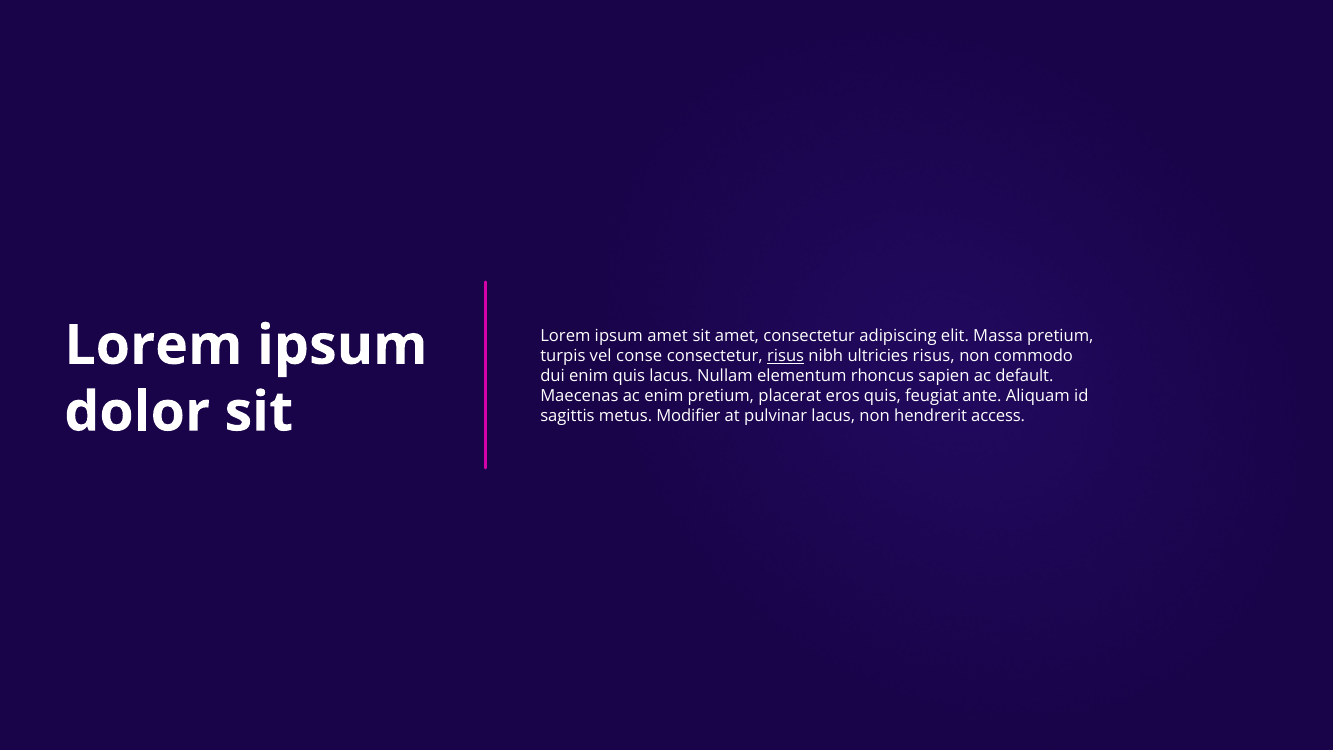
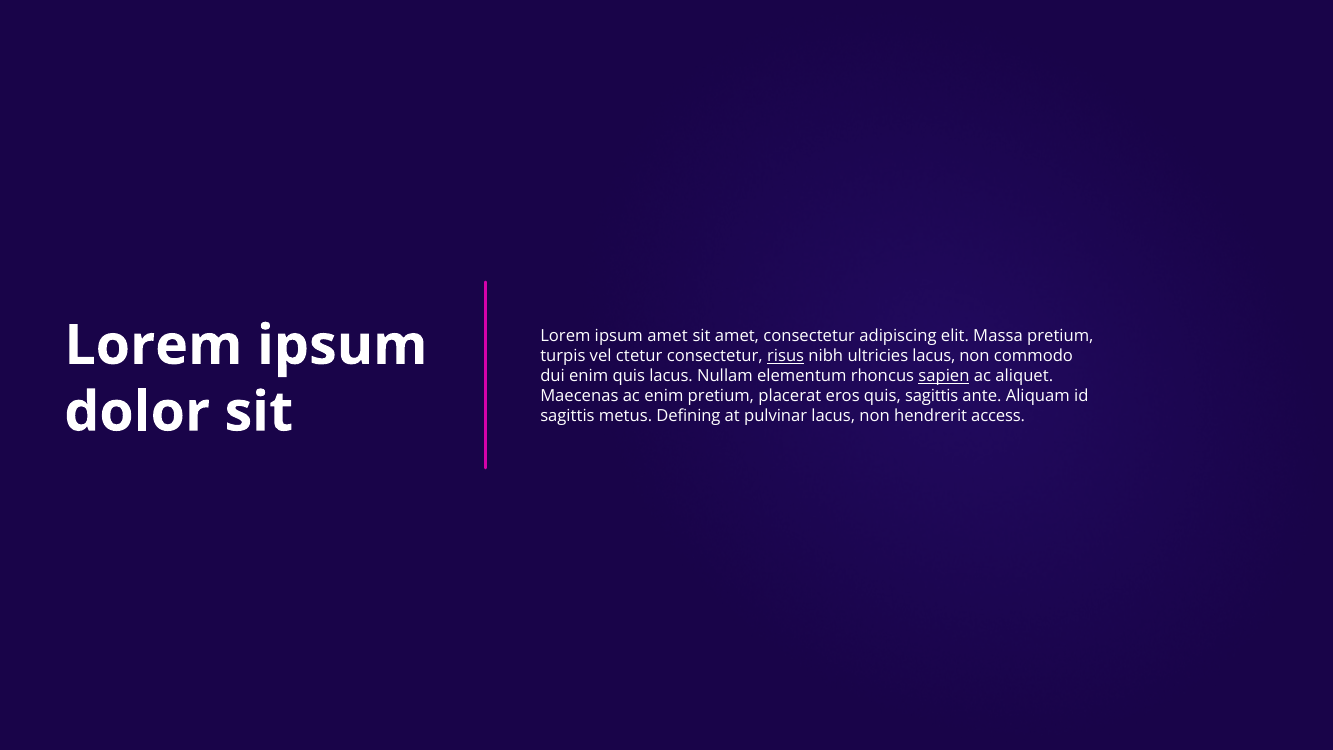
conse: conse -> ctetur
ultricies risus: risus -> lacus
sapien underline: none -> present
default: default -> aliquet
quis feugiat: feugiat -> sagittis
Modifier: Modifier -> Defining
